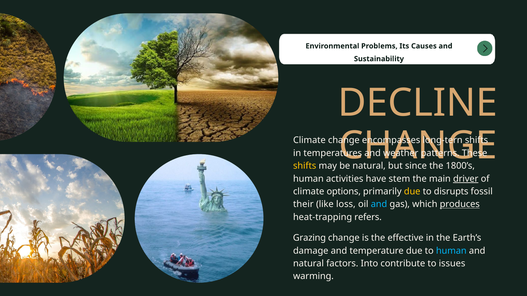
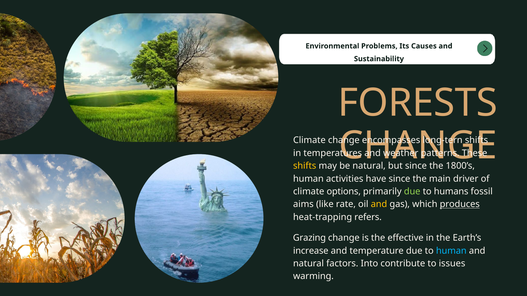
DECLINE: DECLINE -> FORESTS
have stem: stem -> since
driver underline: present -> none
due at (412, 192) colour: yellow -> light green
disrupts: disrupts -> humans
their: their -> aims
loss: loss -> rate
and at (379, 205) colour: light blue -> yellow
damage: damage -> increase
